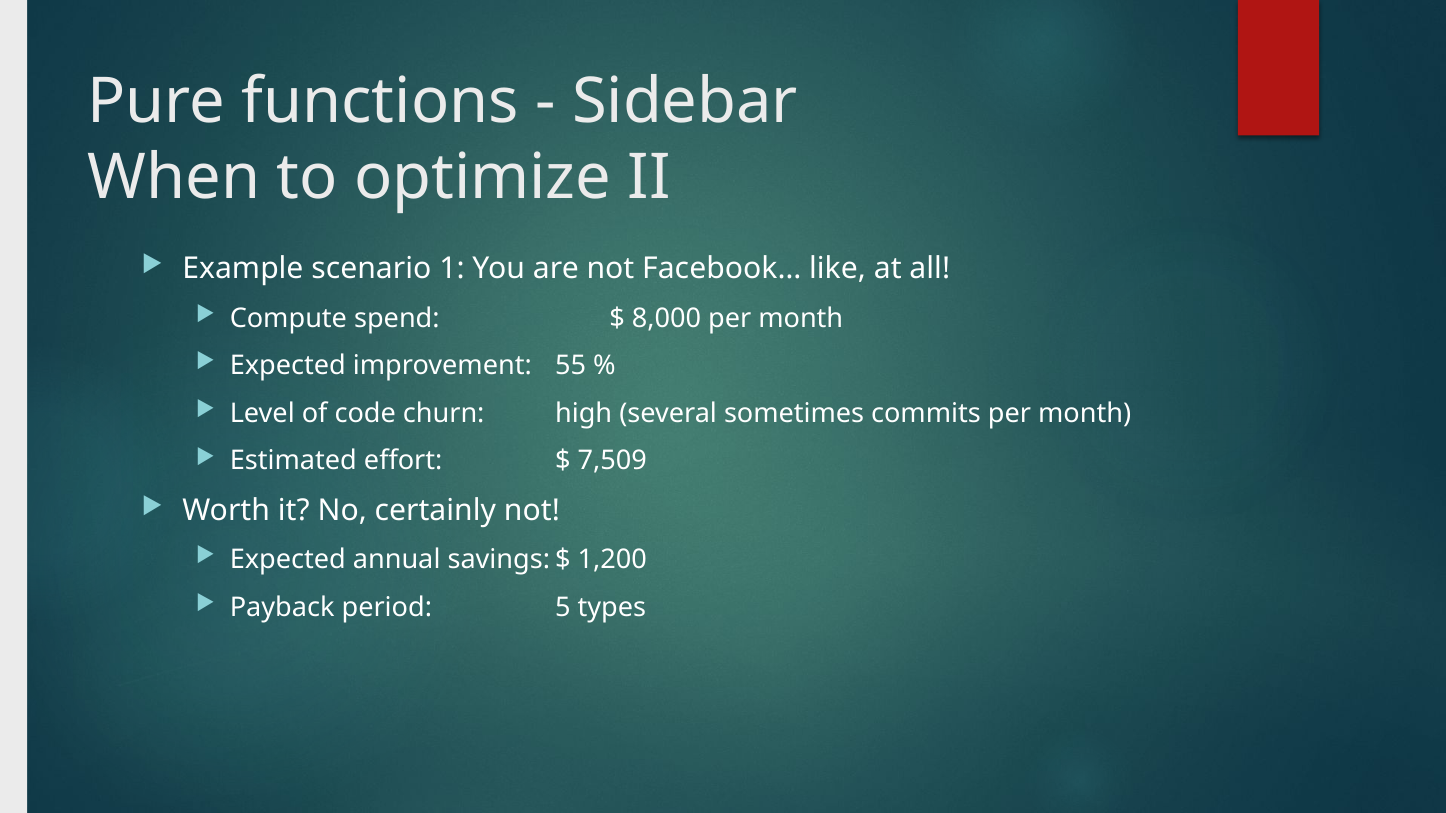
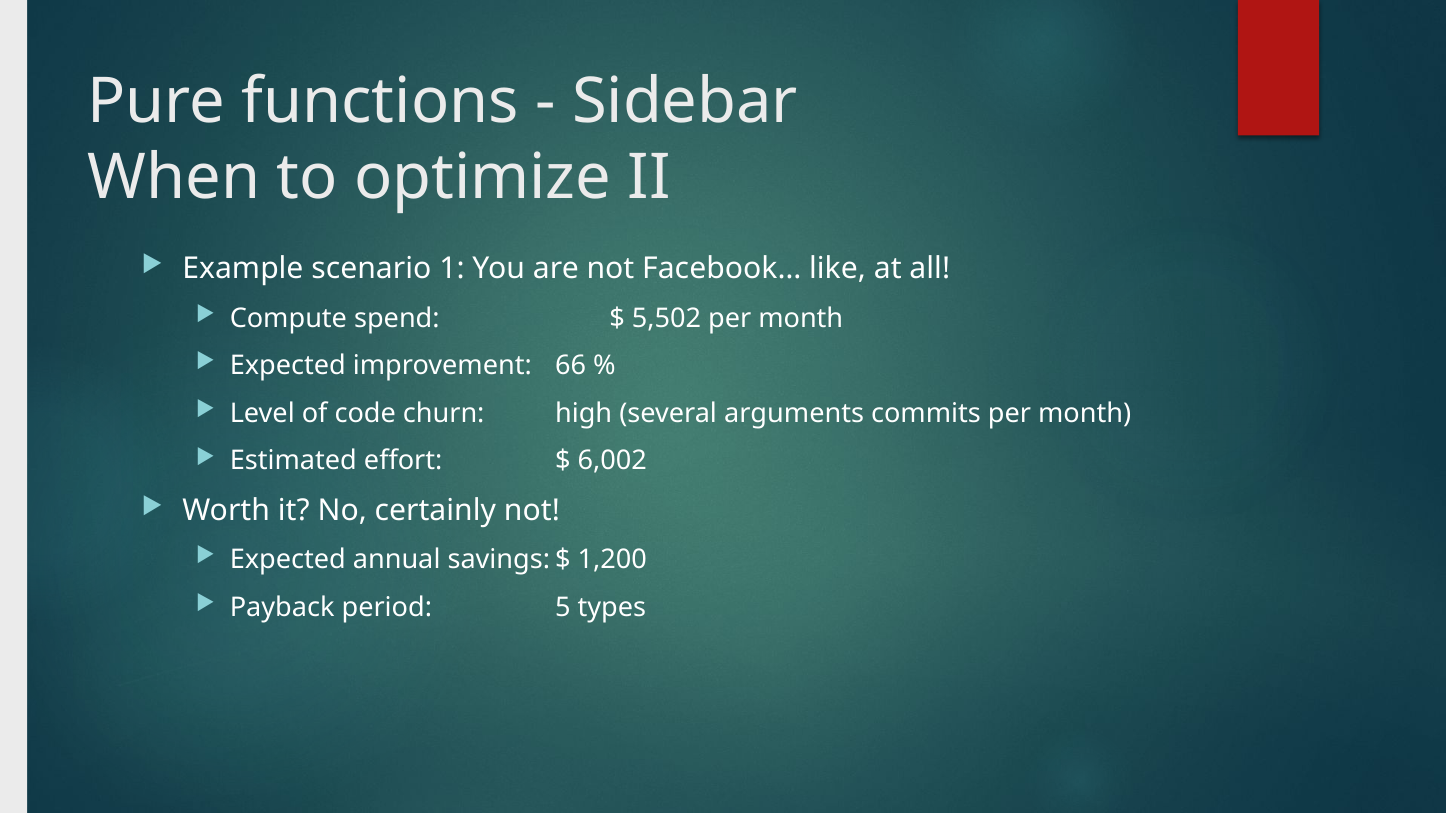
8,000: 8,000 -> 5,502
55: 55 -> 66
sometimes: sometimes -> arguments
7,509: 7,509 -> 6,002
